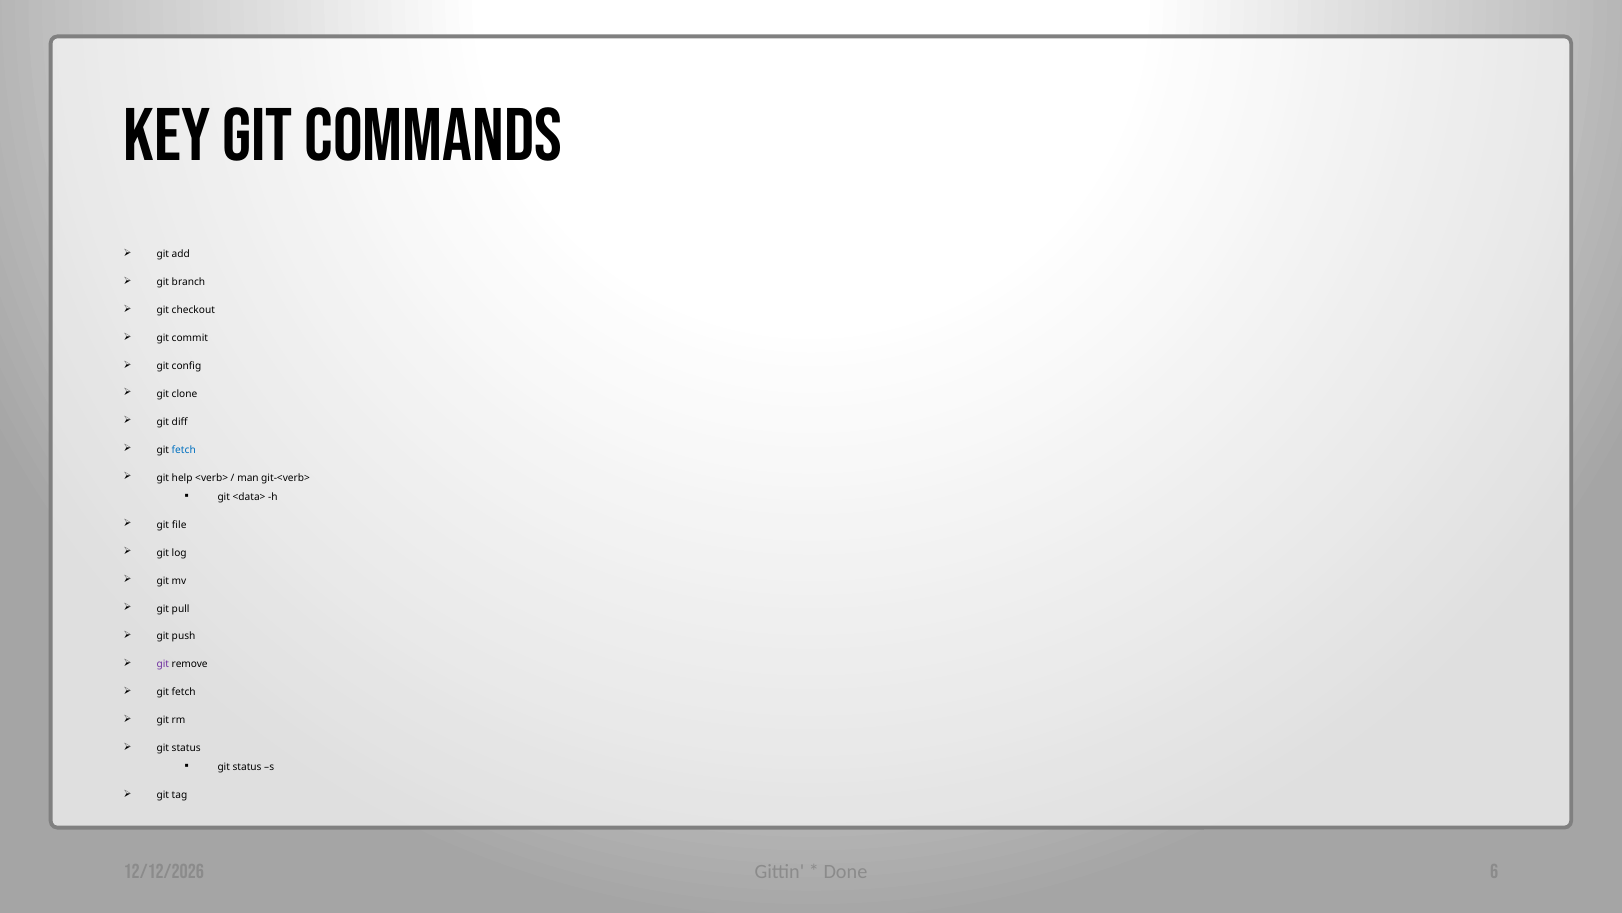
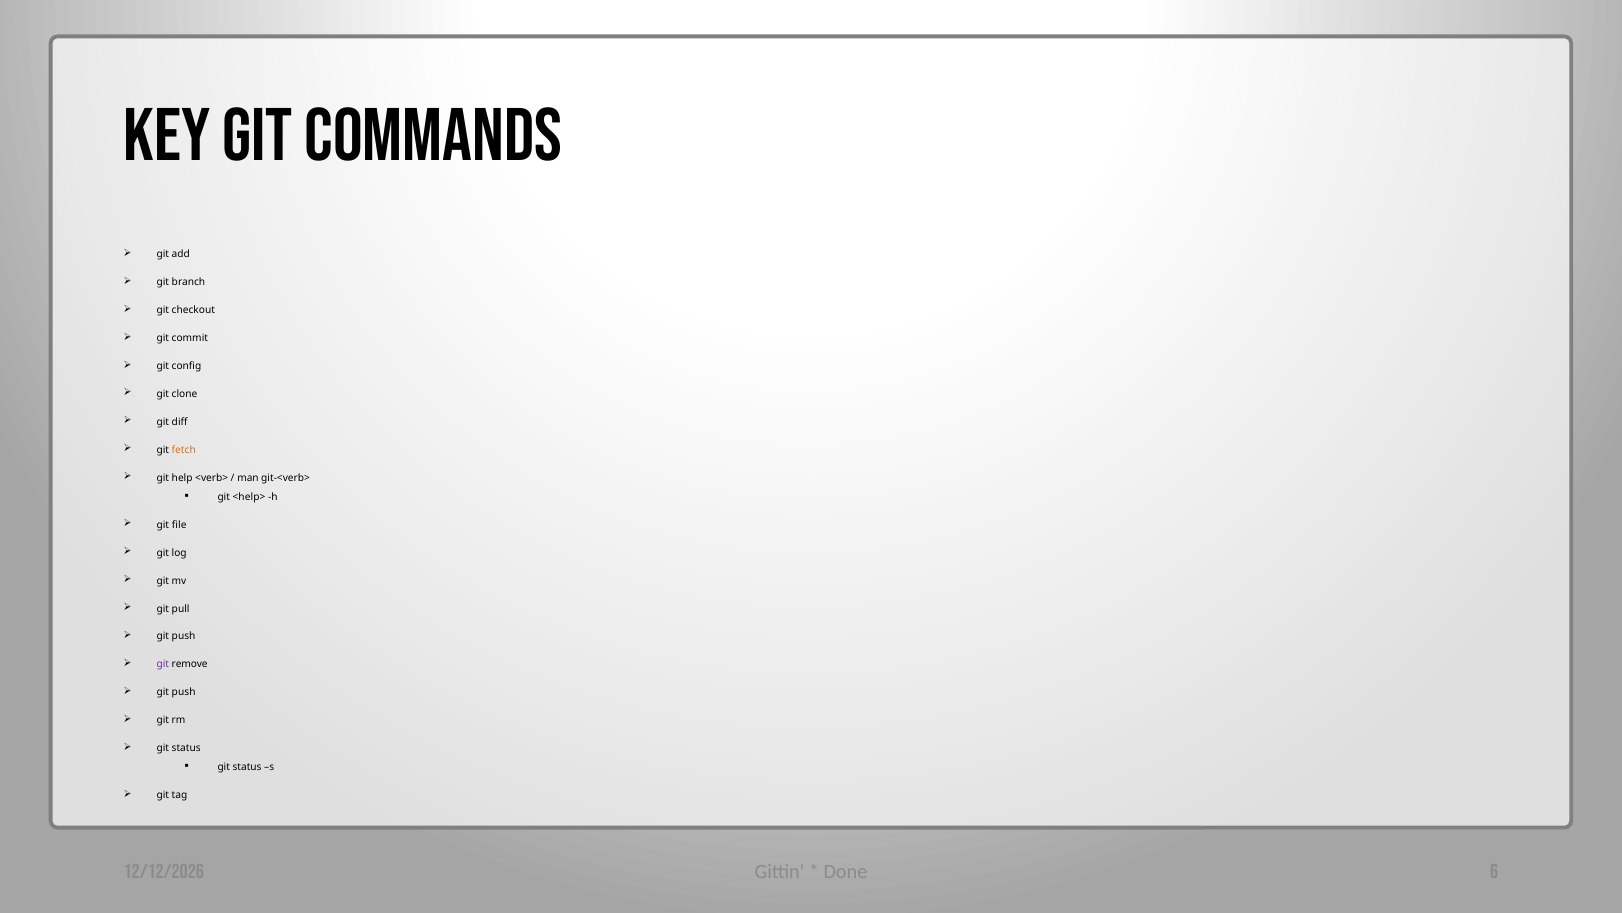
fetch at (184, 449) colour: blue -> orange
<data>: <data> -> <help>
fetch at (184, 692): fetch -> push
